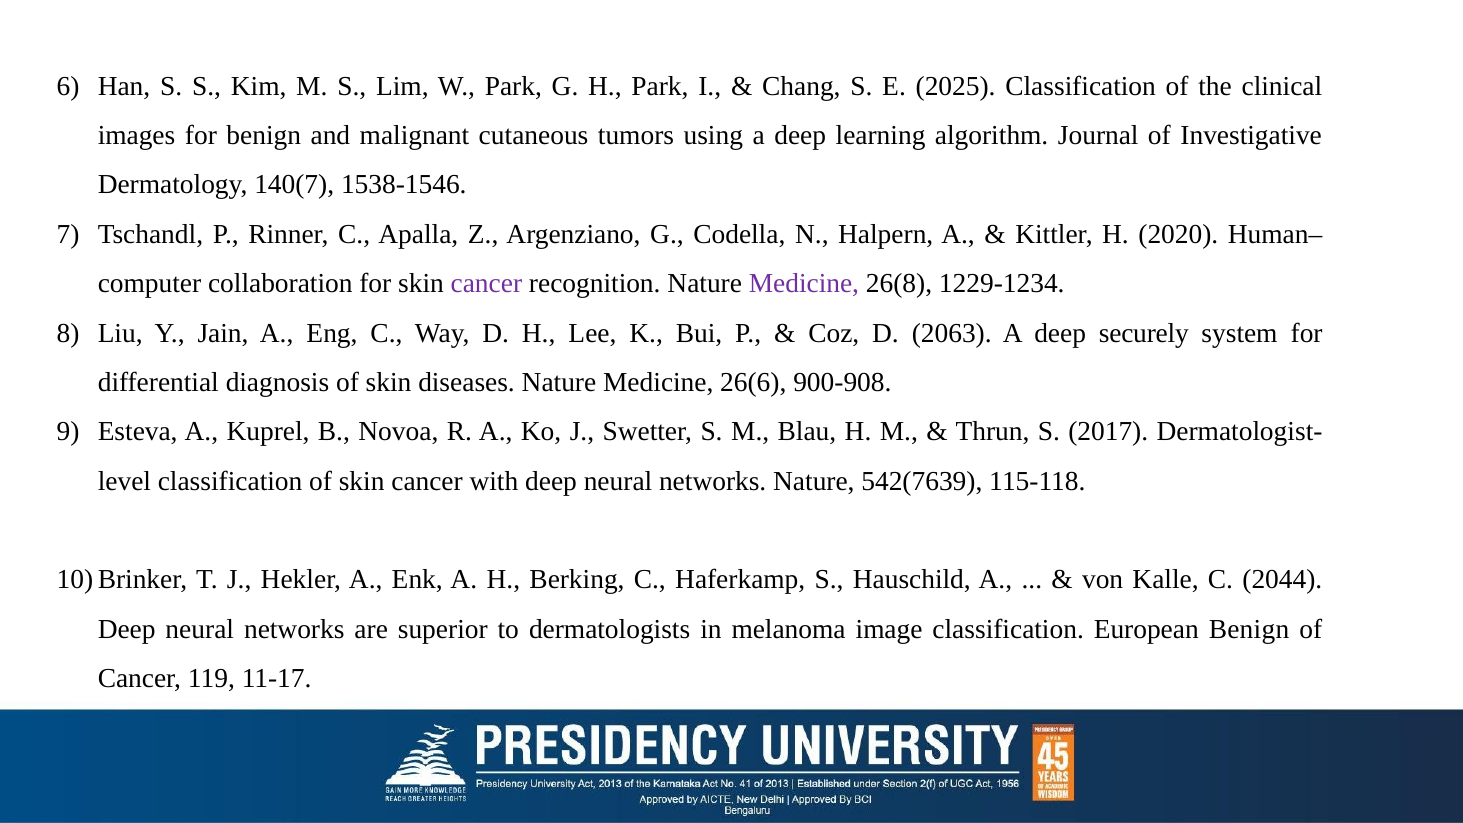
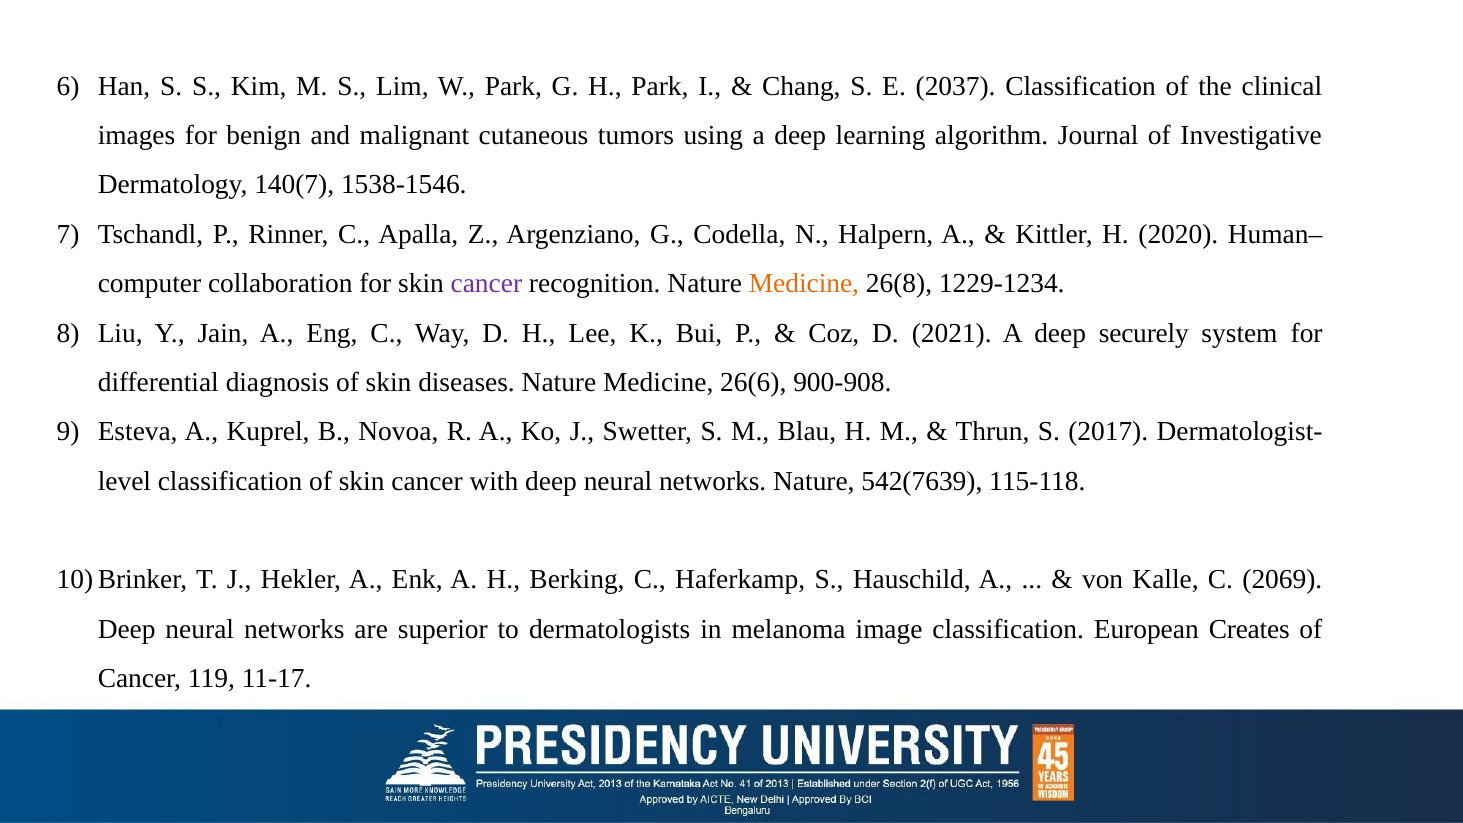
2025: 2025 -> 2037
Medicine at (804, 284) colour: purple -> orange
2063: 2063 -> 2021
2044: 2044 -> 2069
European Benign: Benign -> Creates
